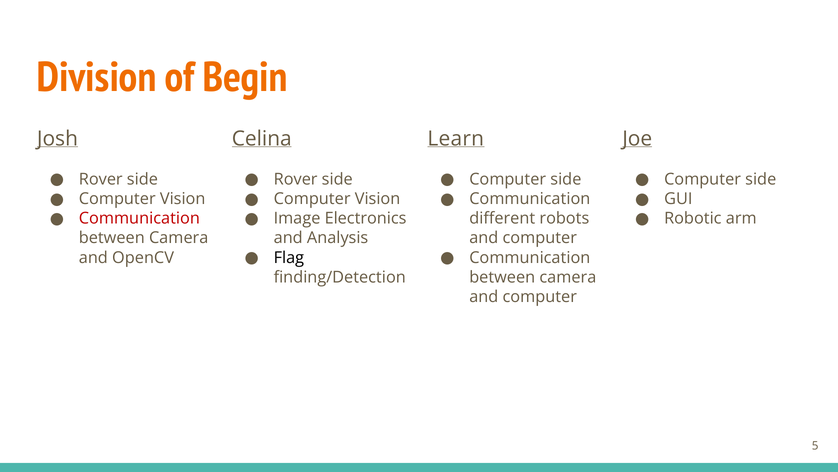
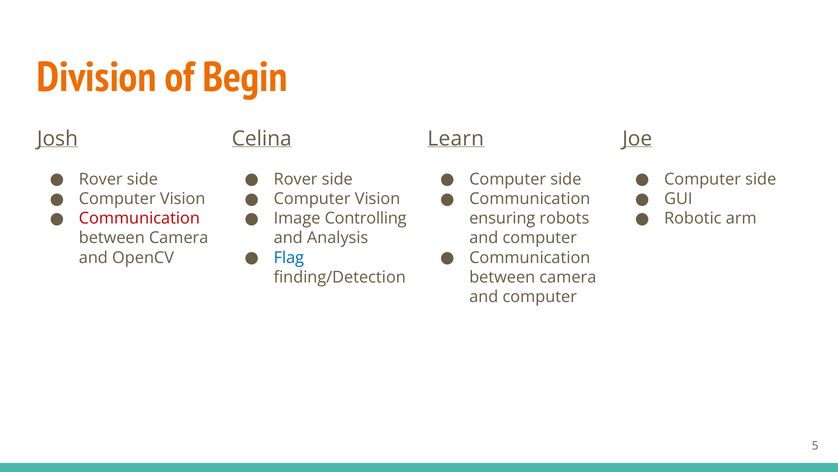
Electronics: Electronics -> Controlling
different: different -> ensuring
Flag colour: black -> blue
